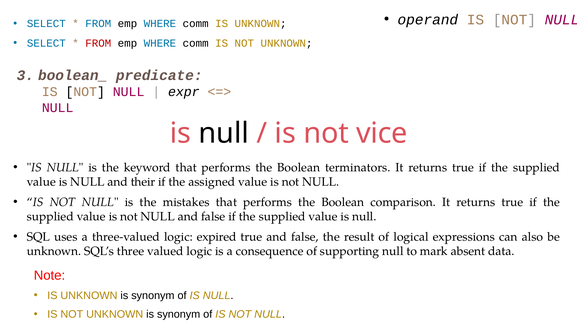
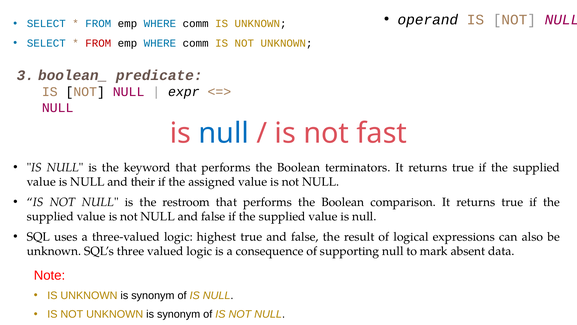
null at (224, 133) colour: black -> blue
vice: vice -> fast
mistakes: mistakes -> restroom
expired: expired -> highest
